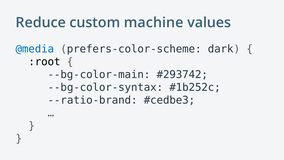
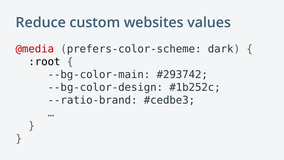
machine: machine -> websites
@media colour: blue -> red
--bg-color-syntax: --bg-color-syntax -> --bg-color-design
